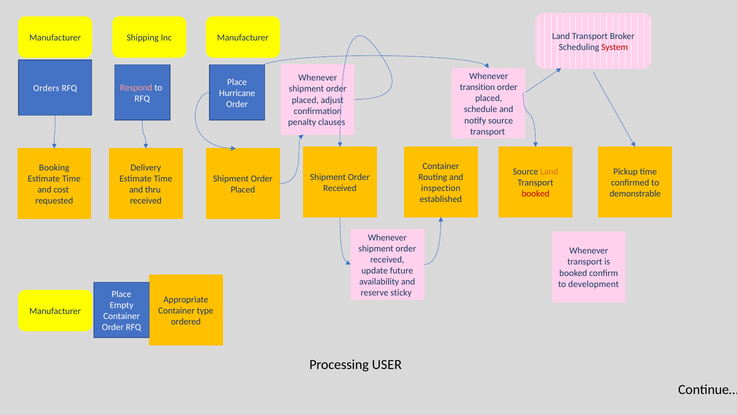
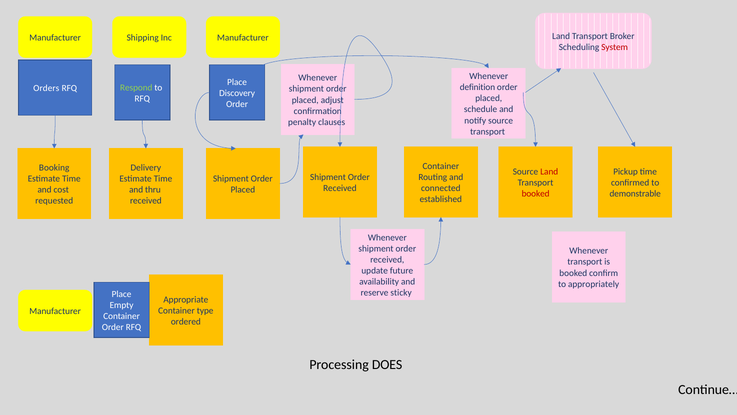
transition: transition -> definition
Respond colour: pink -> light green
Hurricane: Hurricane -> Discovery
Land at (549, 171) colour: orange -> red
inspection: inspection -> connected
development: development -> appropriately
USER: USER -> DOES
